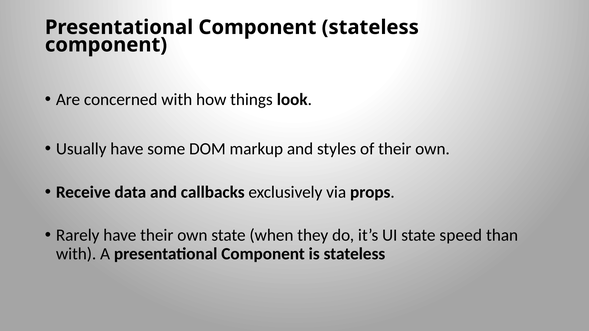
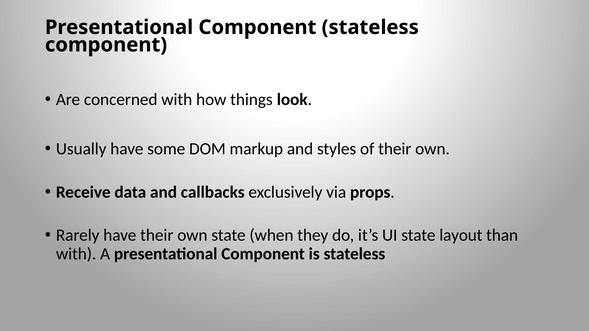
speed: speed -> layout
